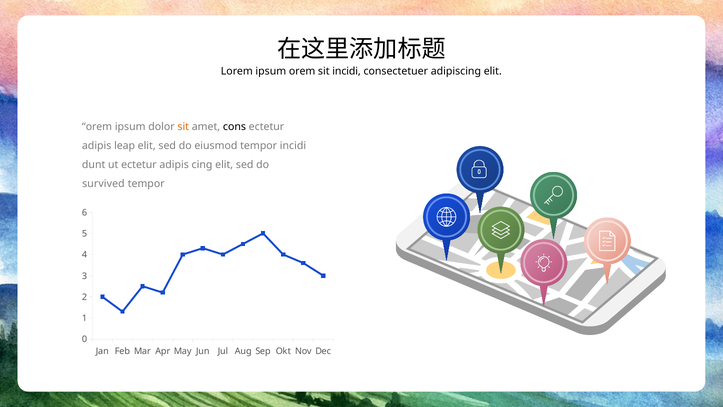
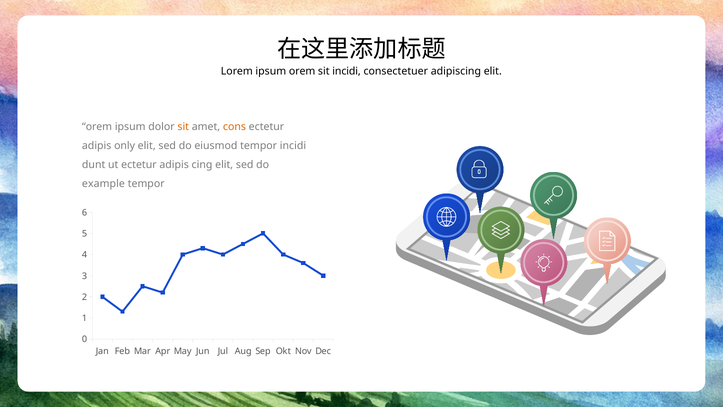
cons colour: black -> orange
leap: leap -> only
survived: survived -> example
